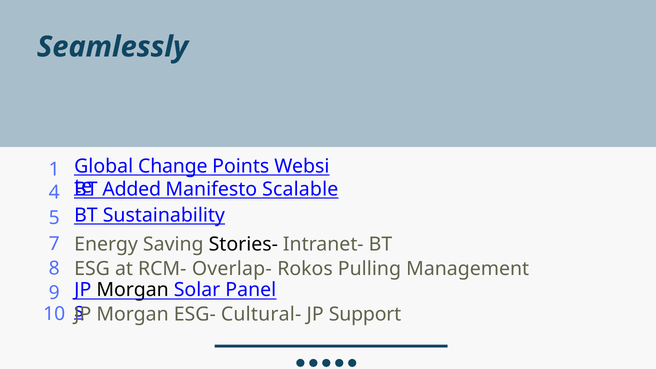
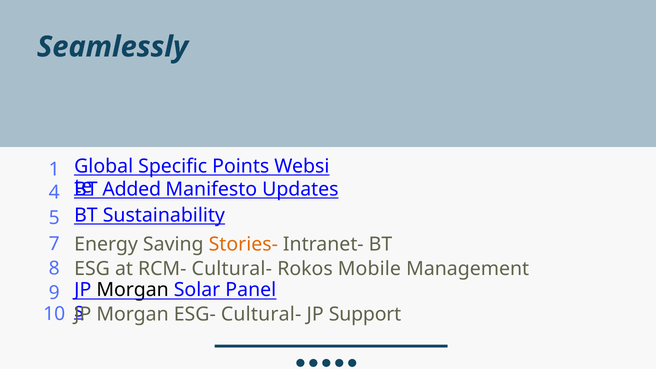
Change: Change -> Specific
Scalable: Scalable -> Updates
Stories- colour: black -> orange
RCM- Overlap-: Overlap- -> Cultural-
Pulling: Pulling -> Mobile
